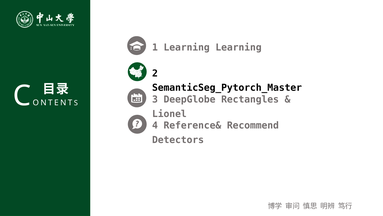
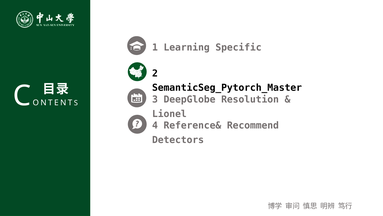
Learning Learning: Learning -> Specific
Rectangles: Rectangles -> Resolution
